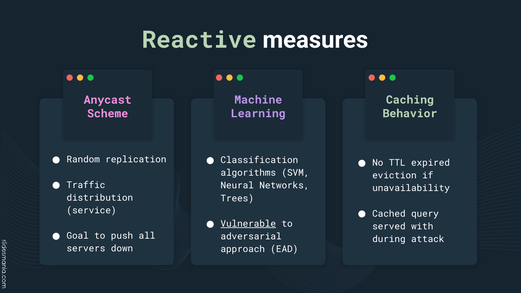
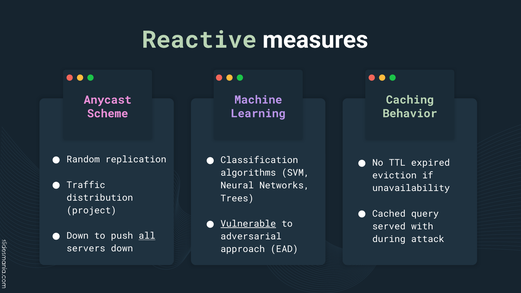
service: service -> project
Goal at (78, 236): Goal -> Down
all underline: none -> present
